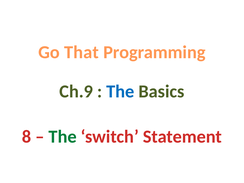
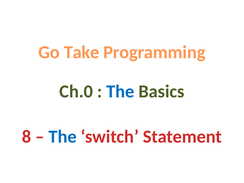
That: That -> Take
Ch.9: Ch.9 -> Ch.0
The at (63, 137) colour: green -> blue
